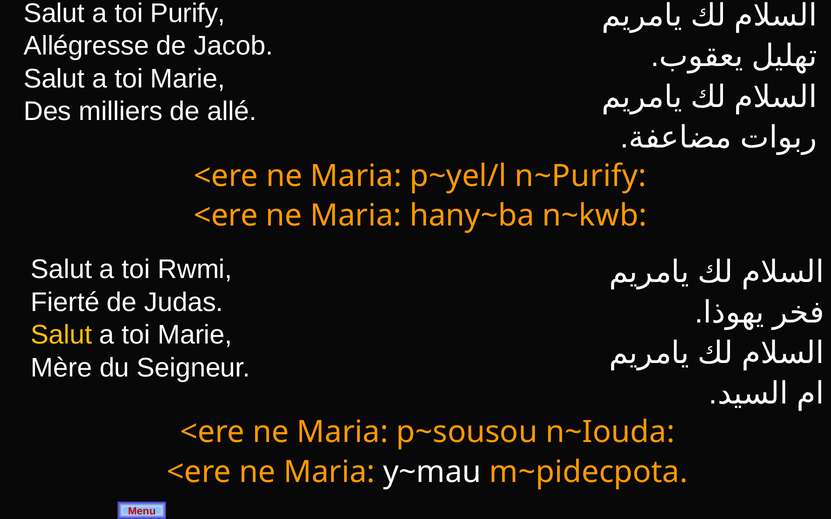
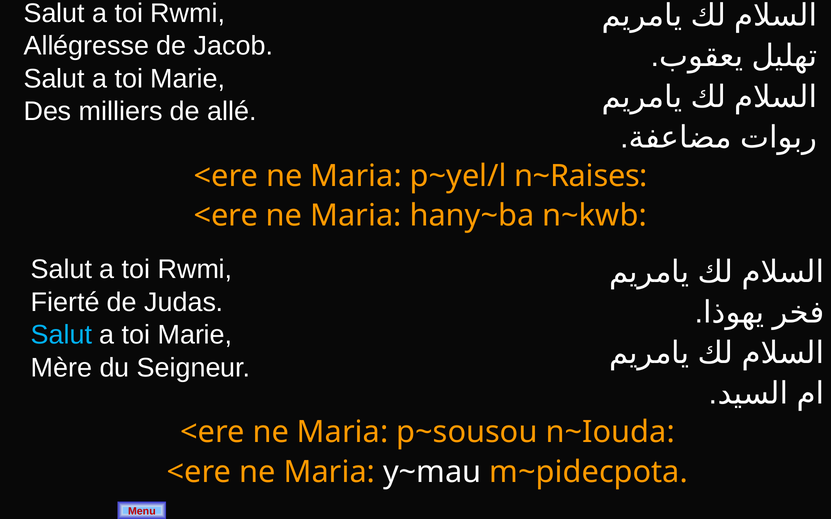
Purify at (188, 13): Purify -> Rwmi
n~Purify: n~Purify -> n~Raises
Salut at (62, 335) colour: yellow -> light blue
